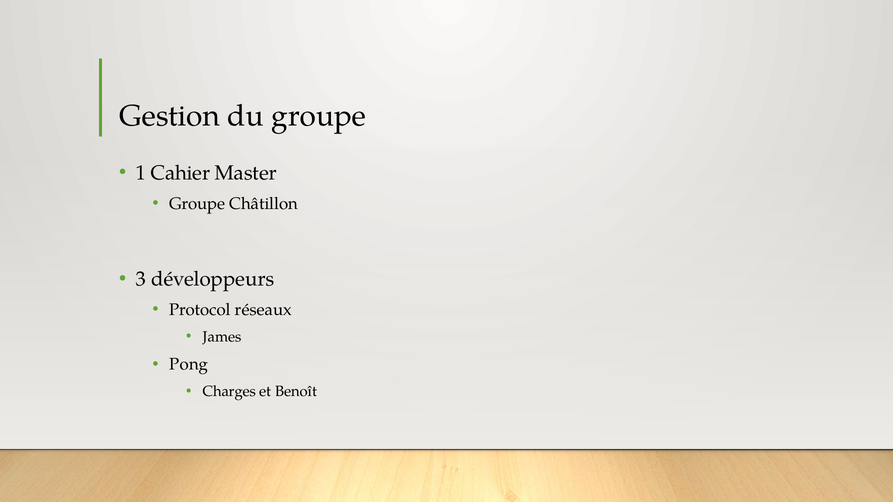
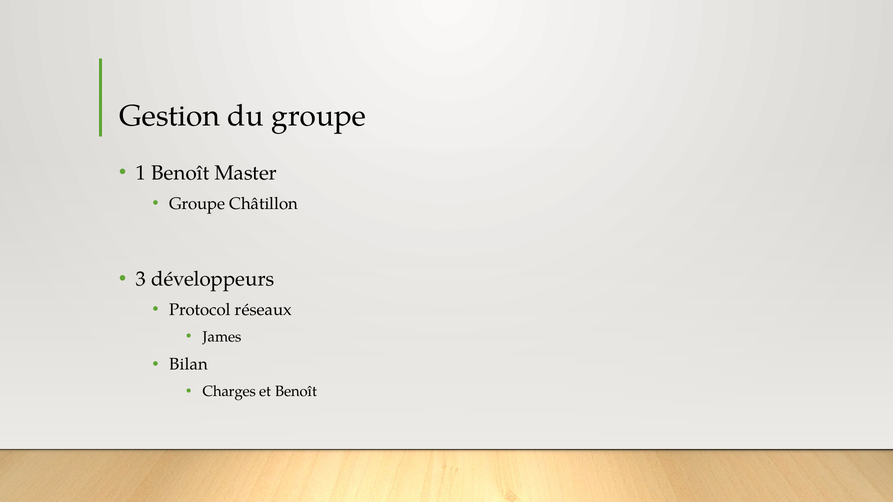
1 Cahier: Cahier -> Benoît
Pong: Pong -> Bilan
